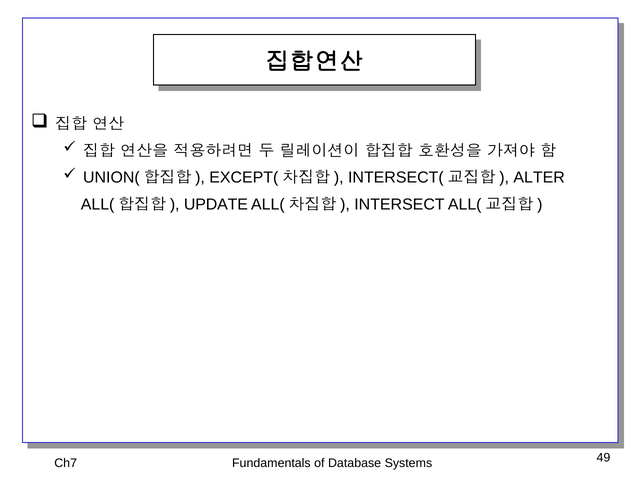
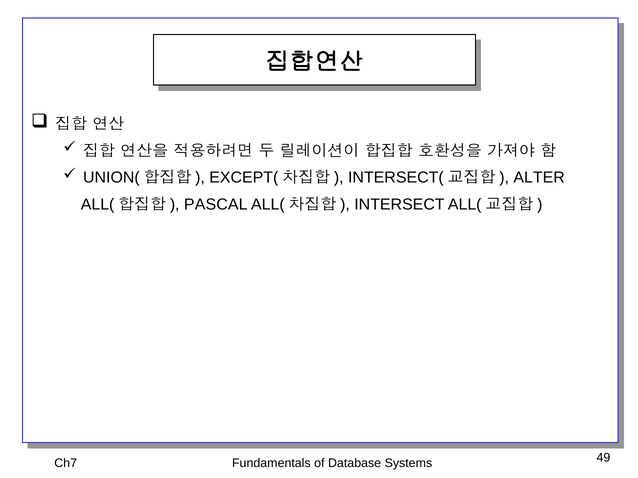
UPDATE: UPDATE -> PASCAL
